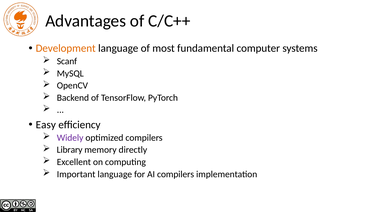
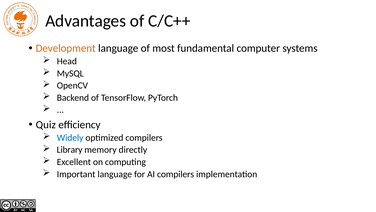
Scanf: Scanf -> Head
Easy: Easy -> Quiz
Widely colour: purple -> blue
